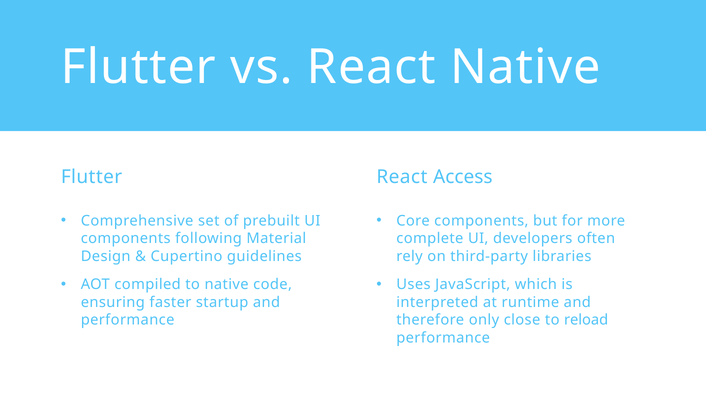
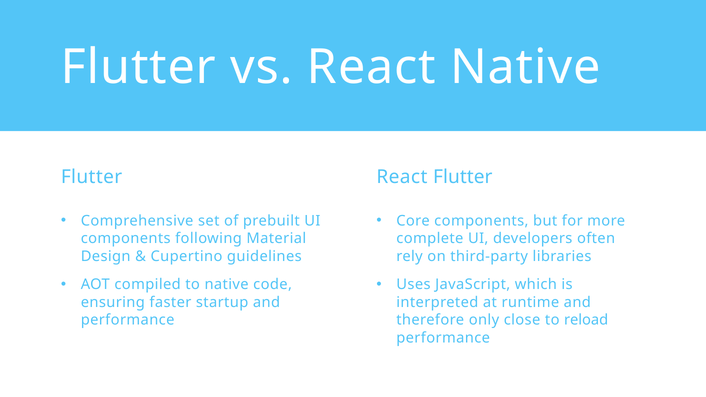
React Access: Access -> Flutter
